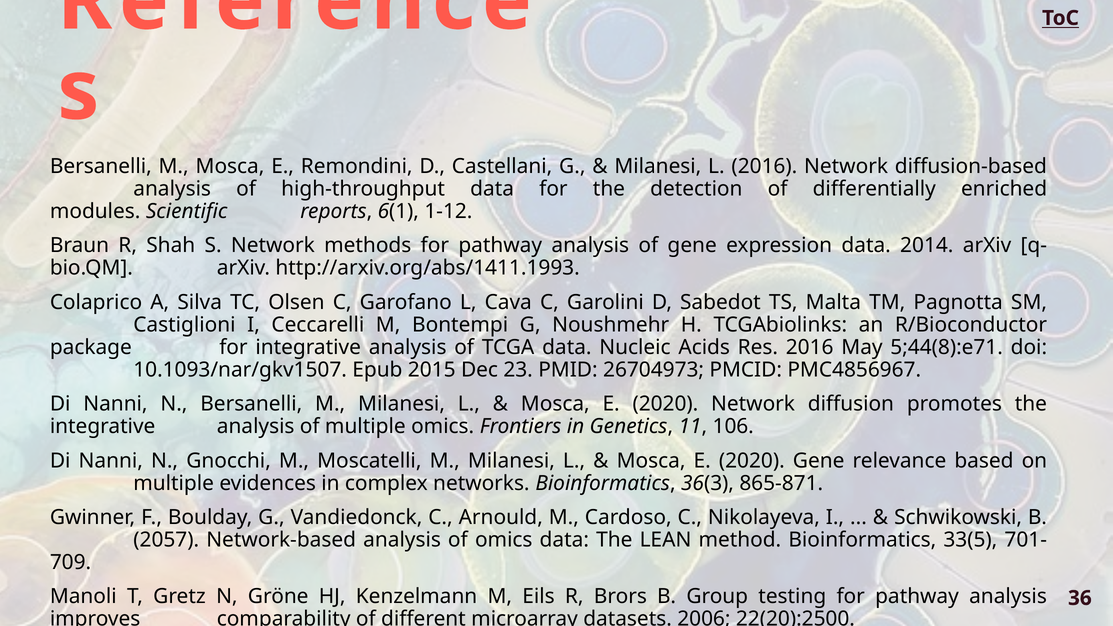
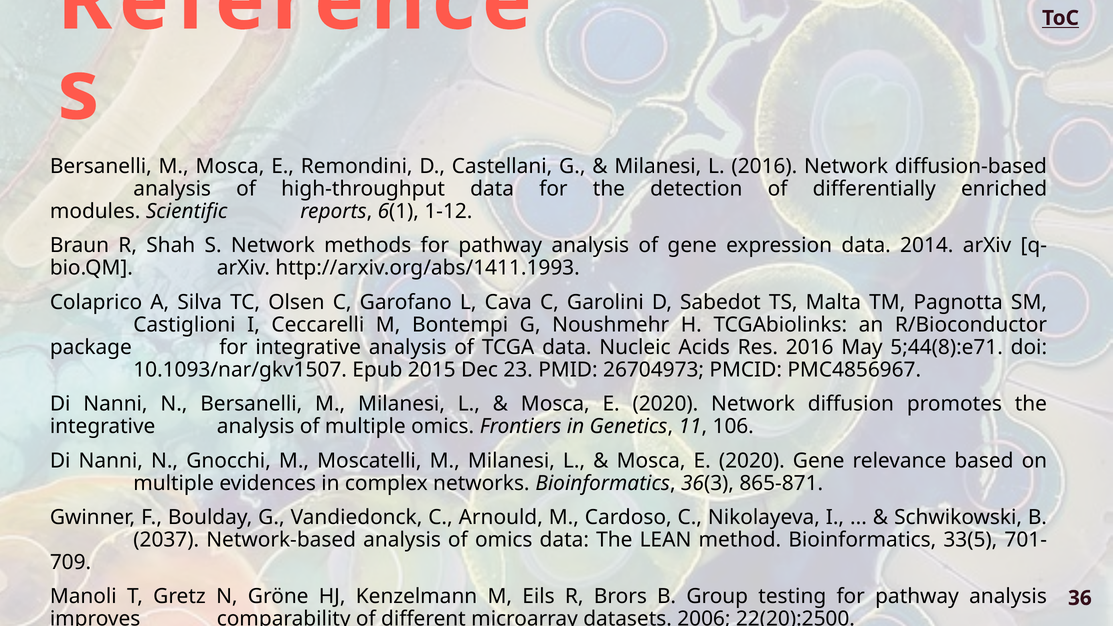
2057: 2057 -> 2037
